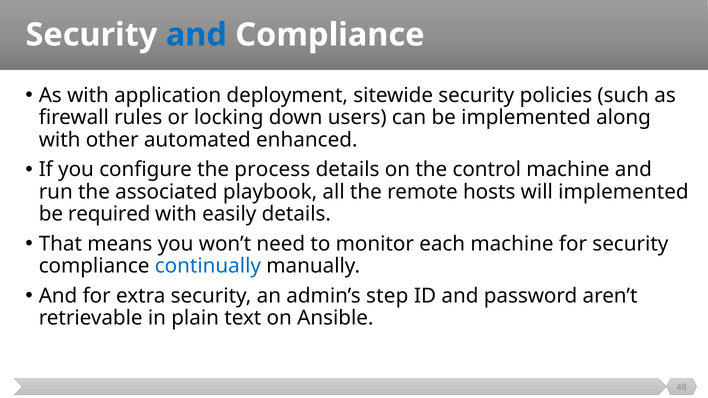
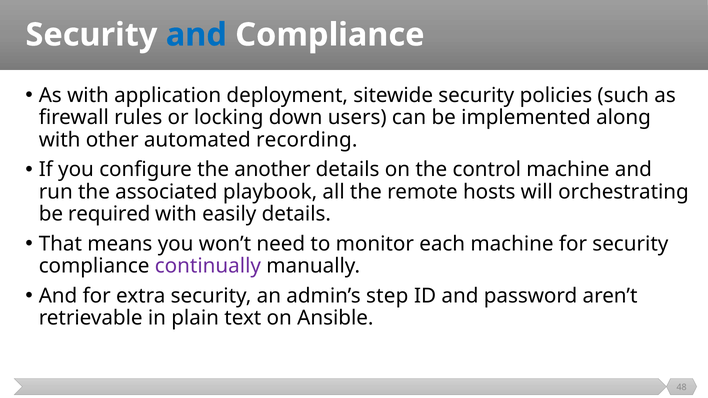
enhanced: enhanced -> recording
process: process -> another
will implemented: implemented -> orchestrating
continually colour: blue -> purple
